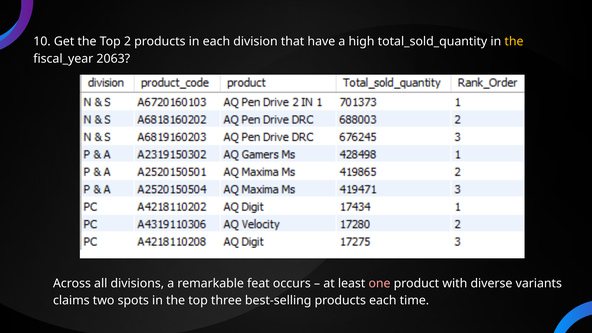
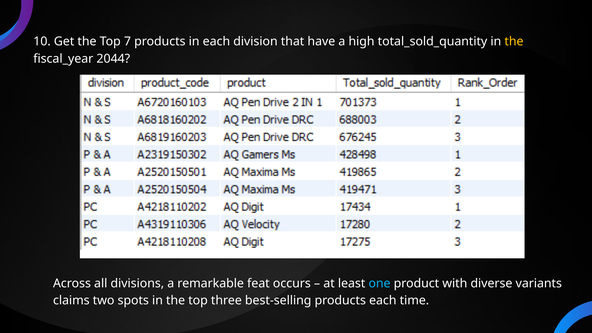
2: 2 -> 7
2063: 2063 -> 2044
one colour: pink -> light blue
